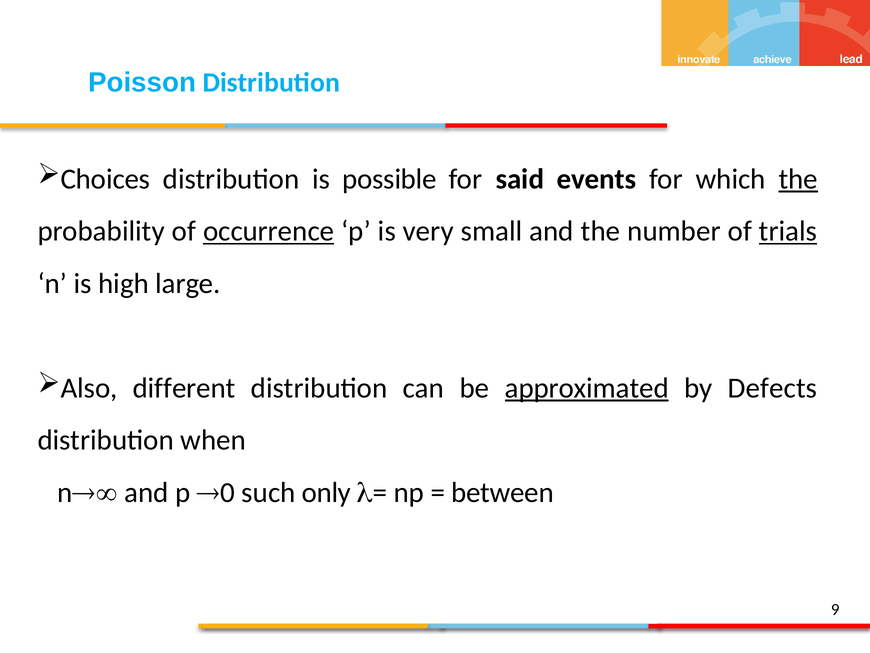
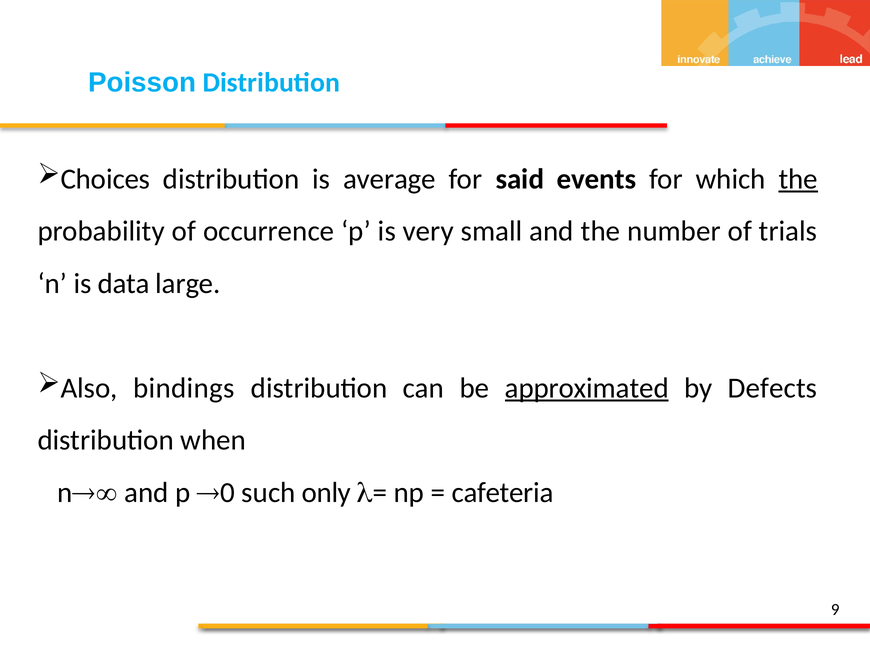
possible: possible -> average
occurrence underline: present -> none
trials underline: present -> none
high: high -> data
different: different -> bindings
between: between -> cafeteria
